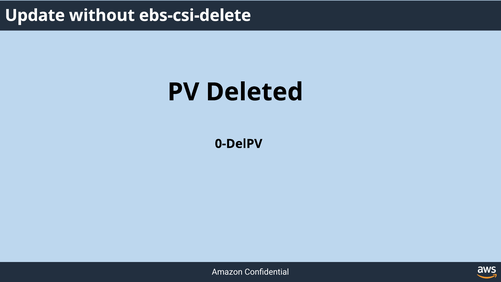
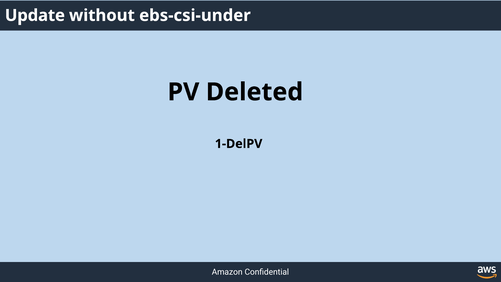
ebs-csi-delete: ebs-csi-delete -> ebs-csi-under
0-DelPV: 0-DelPV -> 1-DelPV
